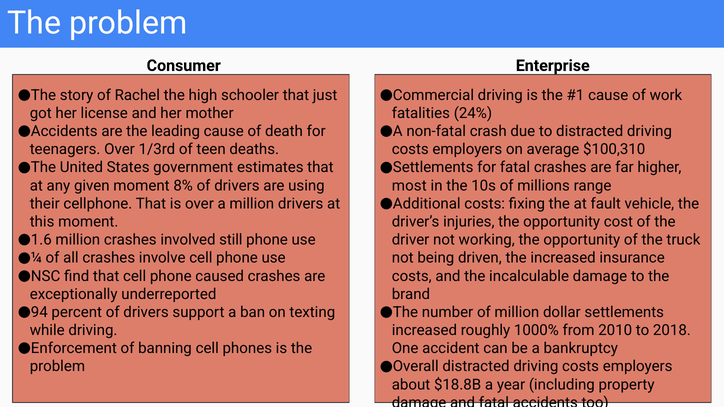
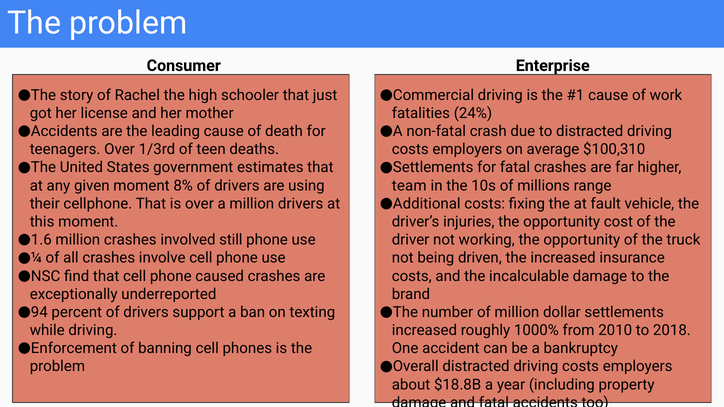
most: most -> team
